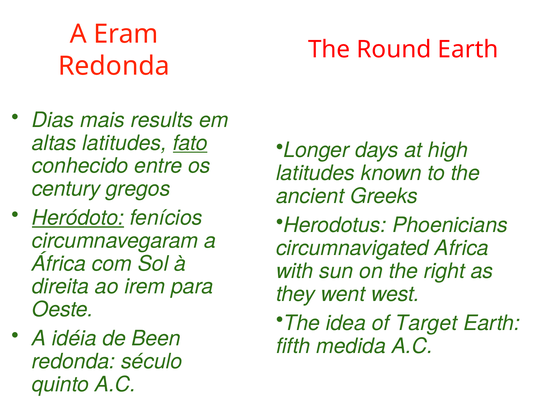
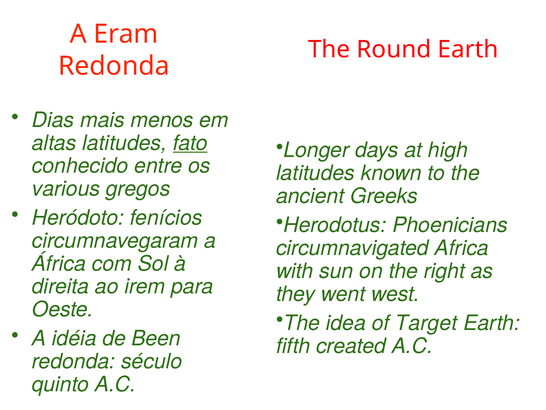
results: results -> menos
century: century -> various
Heródoto underline: present -> none
medida: medida -> created
